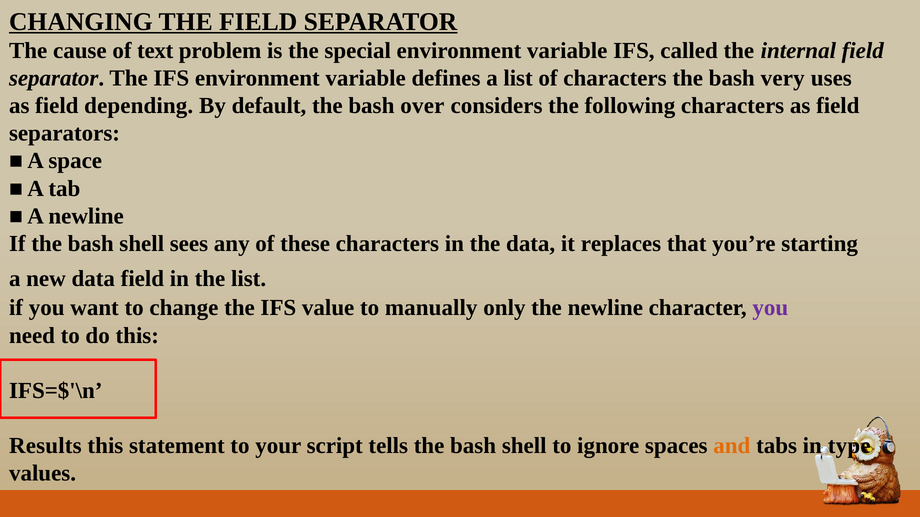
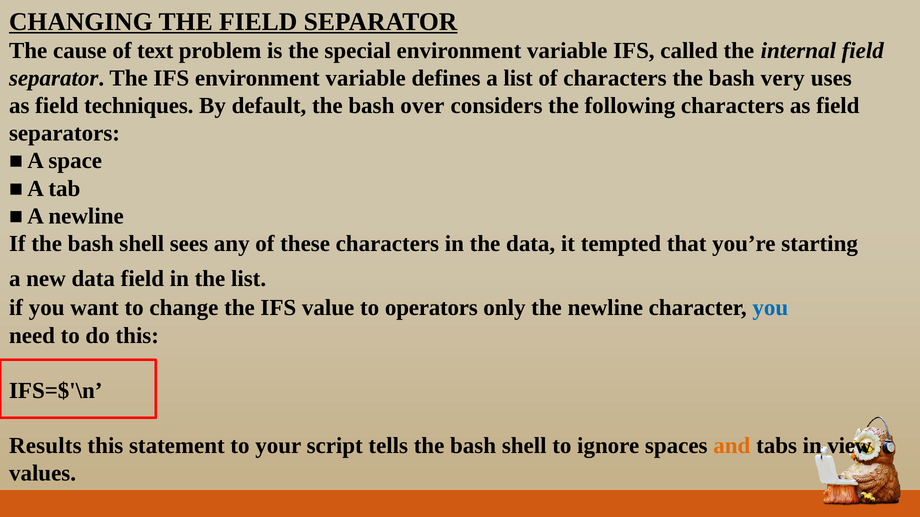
depending: depending -> techniques
replaces: replaces -> tempted
manually: manually -> operators
you at (770, 308) colour: purple -> blue
type: type -> view
